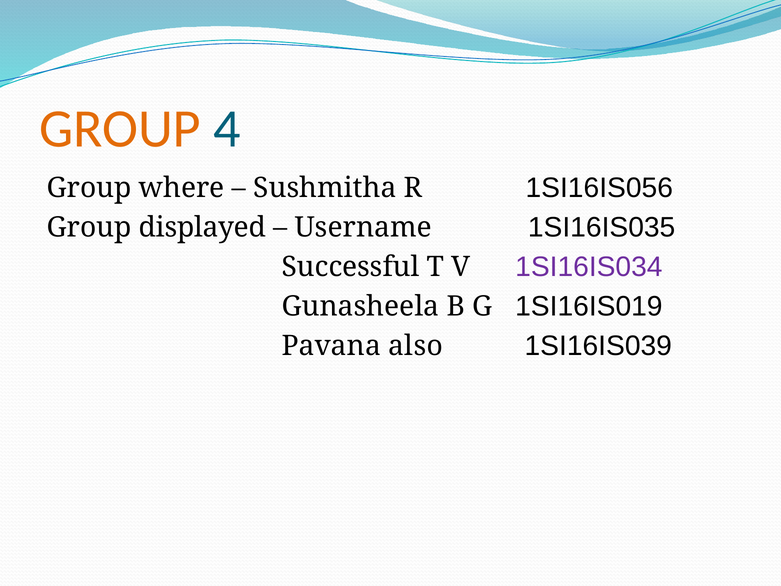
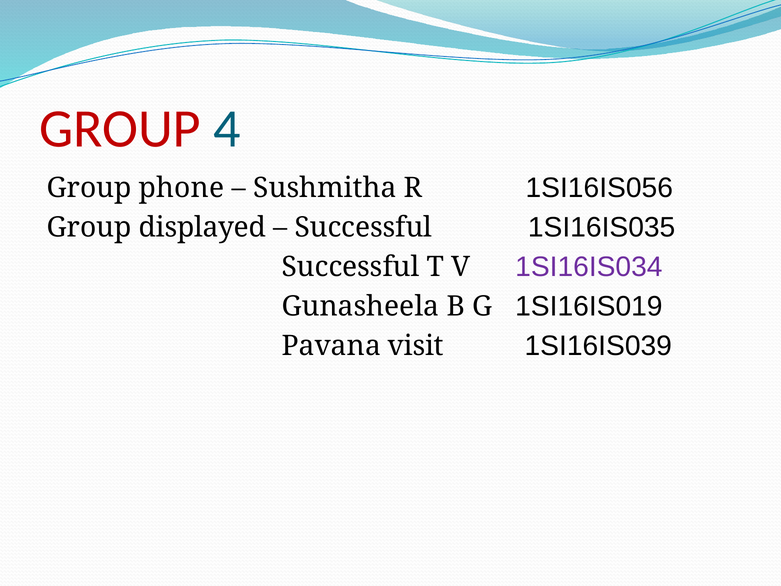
GROUP at (120, 129) colour: orange -> red
where: where -> phone
Username at (363, 227): Username -> Successful
also: also -> visit
